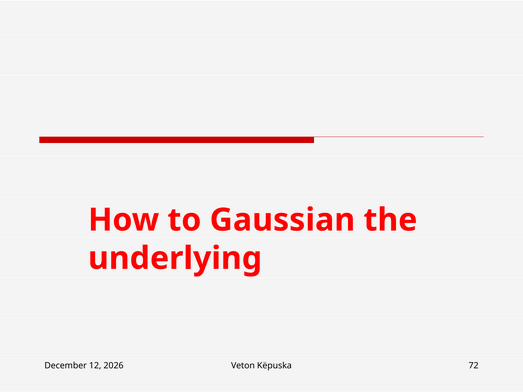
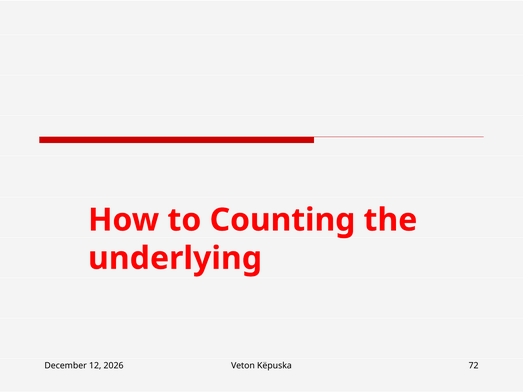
Gaussian: Gaussian -> Counting
